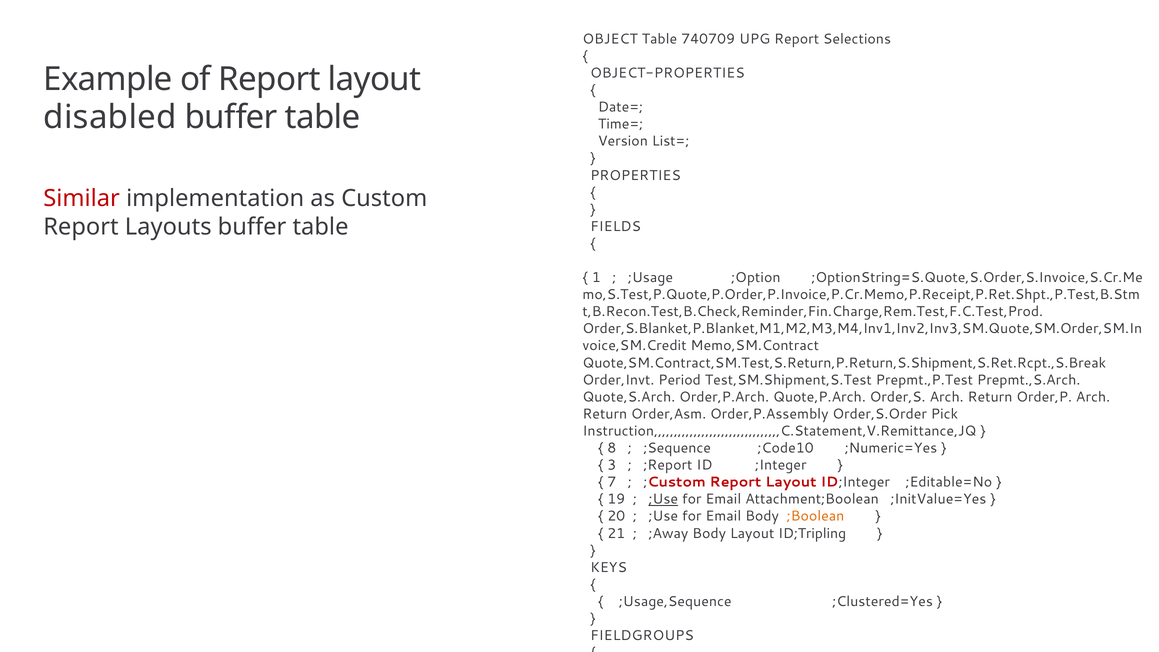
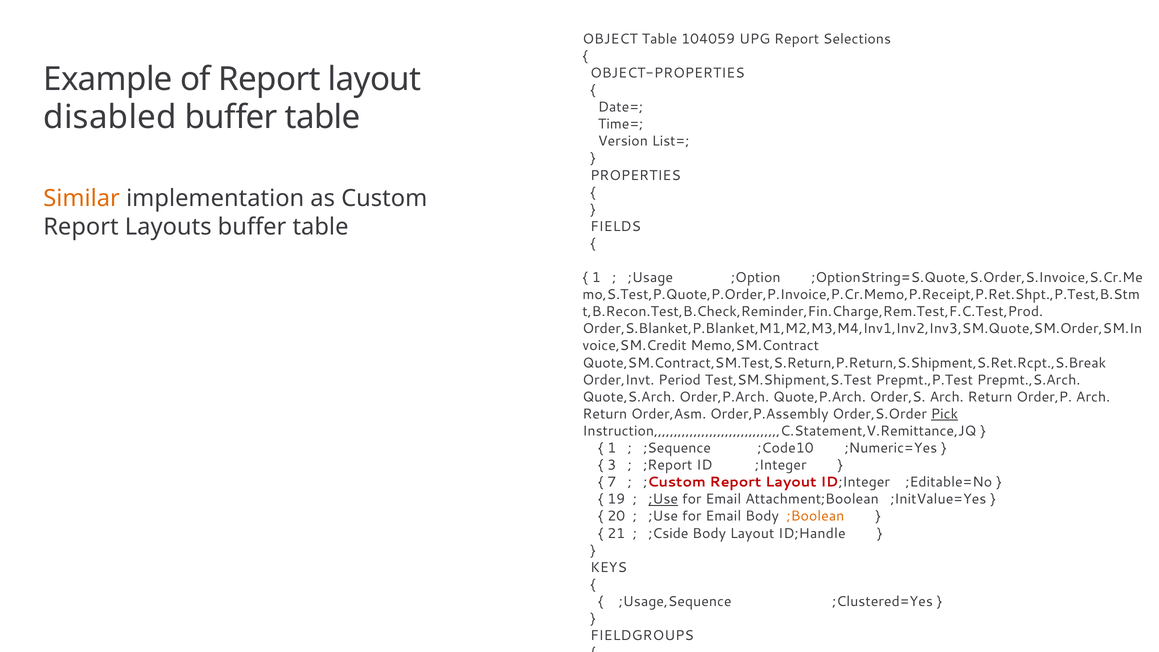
740709: 740709 -> 104059
Similar colour: red -> orange
Pick underline: none -> present
8 at (612, 448): 8 -> 1
;Away: ;Away -> ;Cside
ID;Tripling: ID;Tripling -> ID;Handle
